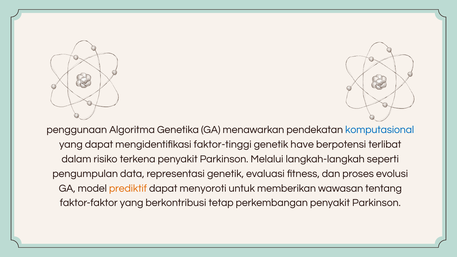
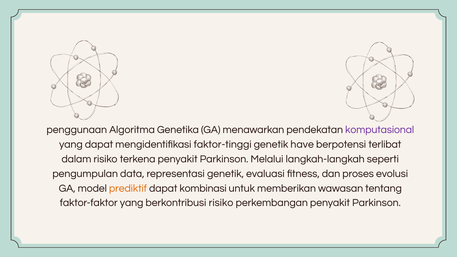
komputasional colour: blue -> purple
menyoroti: menyoroti -> kombinasi
berkontribusi tetap: tetap -> risiko
